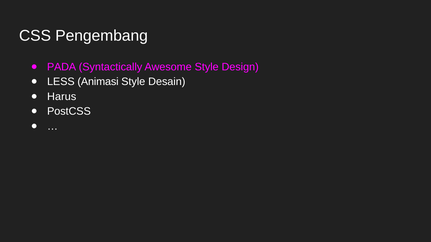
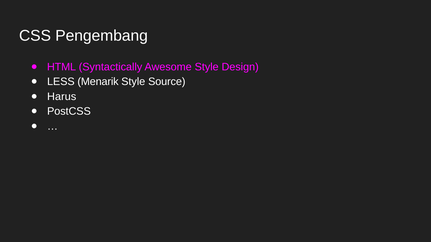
PADA: PADA -> HTML
Animasi: Animasi -> Menarik
Desain: Desain -> Source
